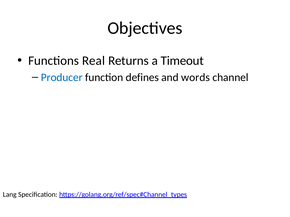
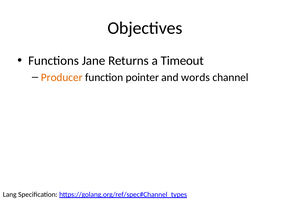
Real: Real -> Jane
Producer colour: blue -> orange
defines: defines -> pointer
